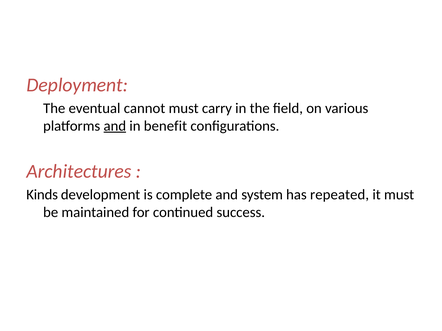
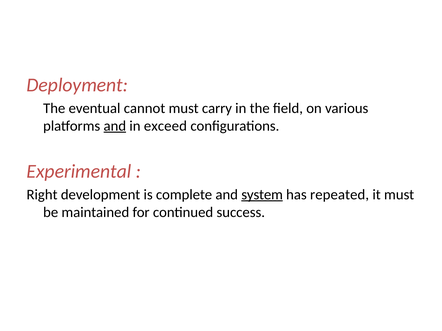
benefit: benefit -> exceed
Architectures: Architectures -> Experimental
Kinds: Kinds -> Right
system underline: none -> present
